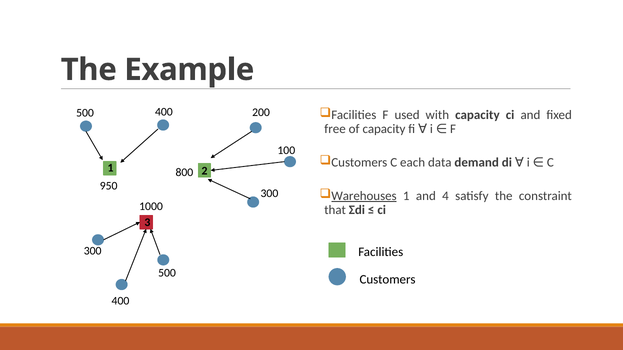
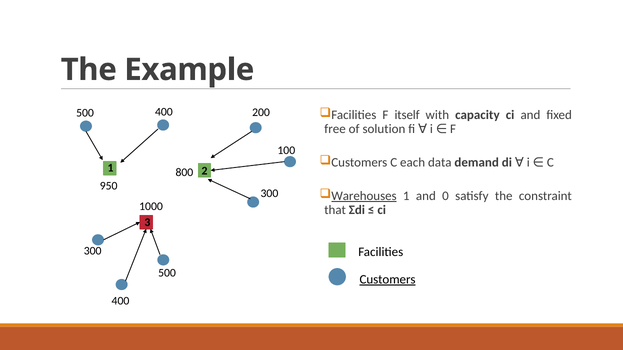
used: used -> itself
of capacity: capacity -> solution
4: 4 -> 0
Customers at (388, 280) underline: none -> present
